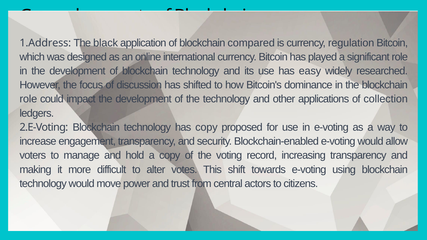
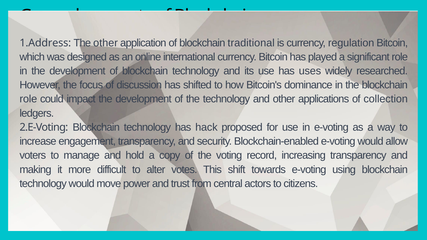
The black: black -> other
compared: compared -> traditional
has easy: easy -> uses
copy at (206, 127): copy -> hack
